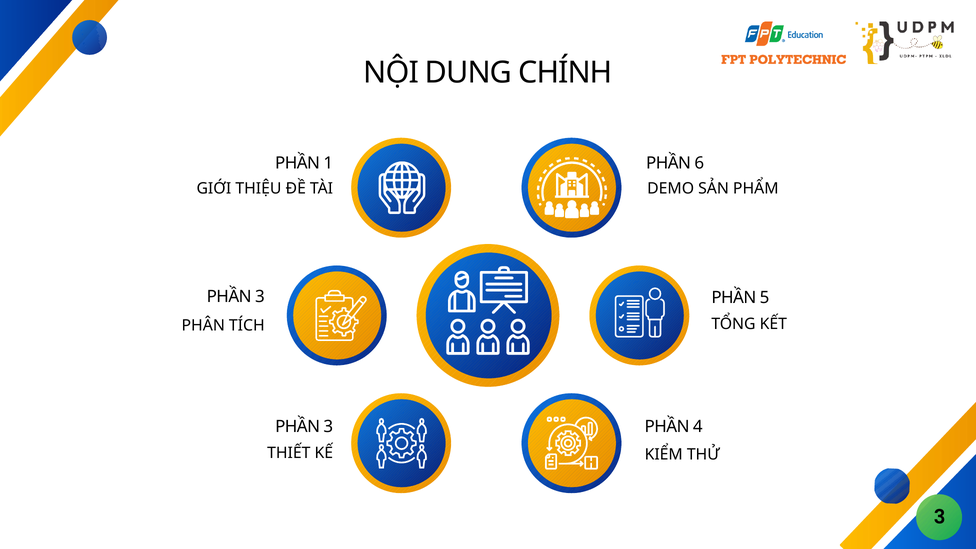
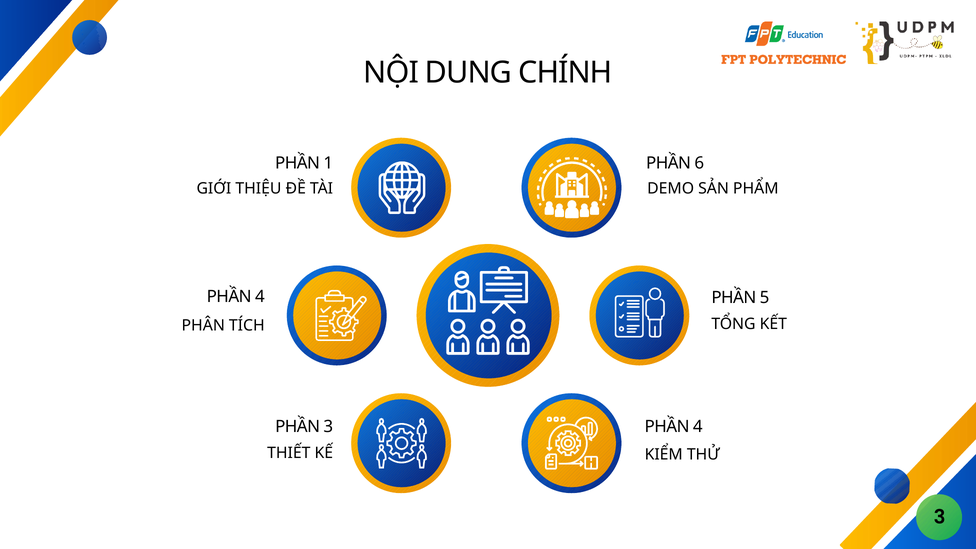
3 at (260, 296): 3 -> 4
